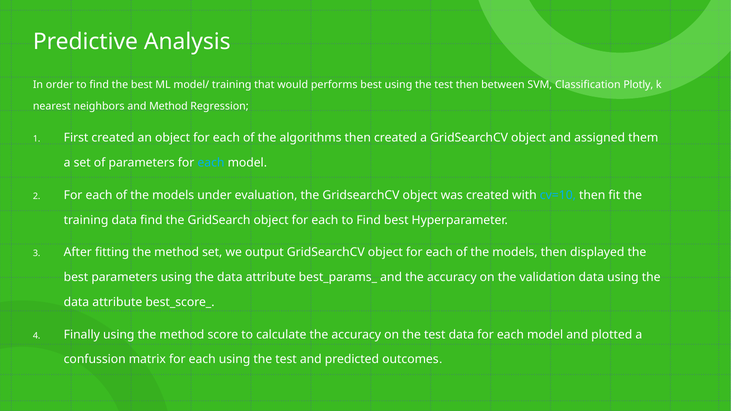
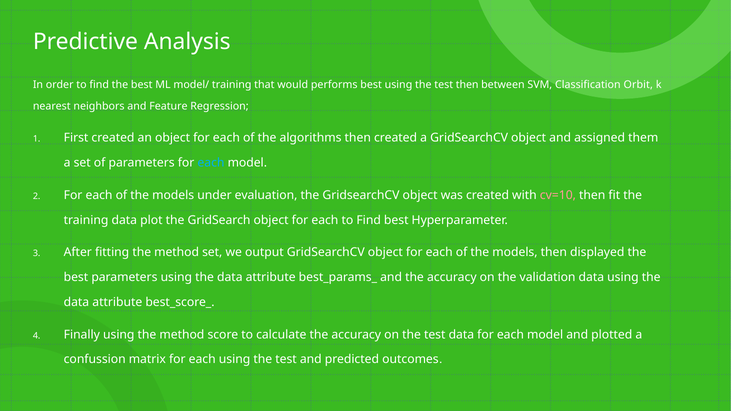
Plotly: Plotly -> Orbit
and Method: Method -> Feature
cv=10 colour: light blue -> pink
data find: find -> plot
